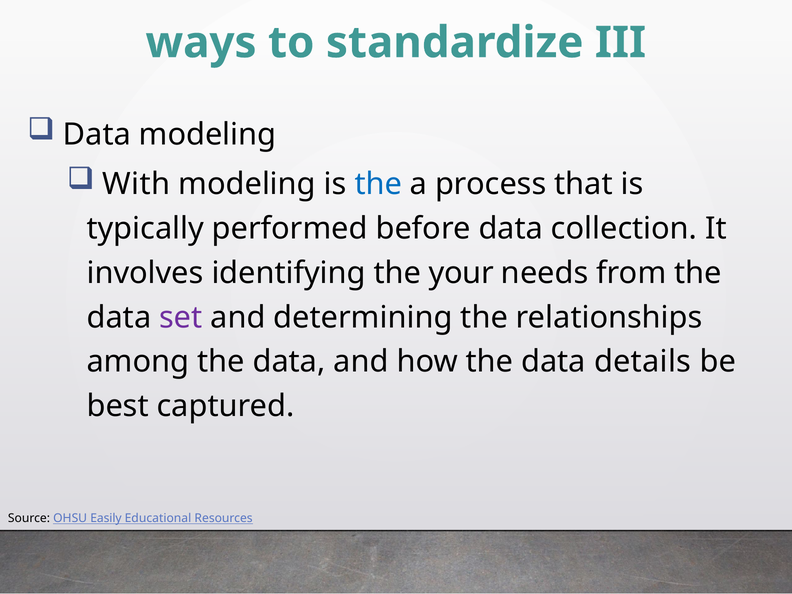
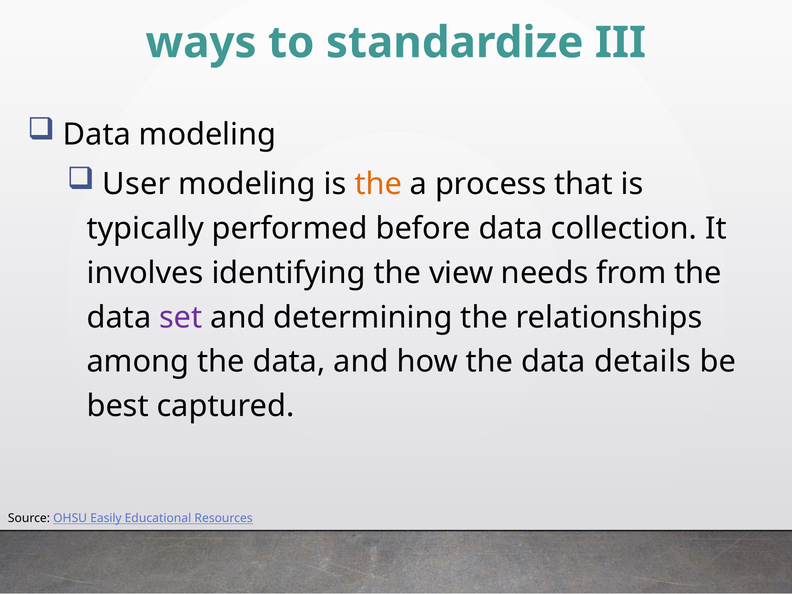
With: With -> User
the at (378, 184) colour: blue -> orange
your: your -> view
